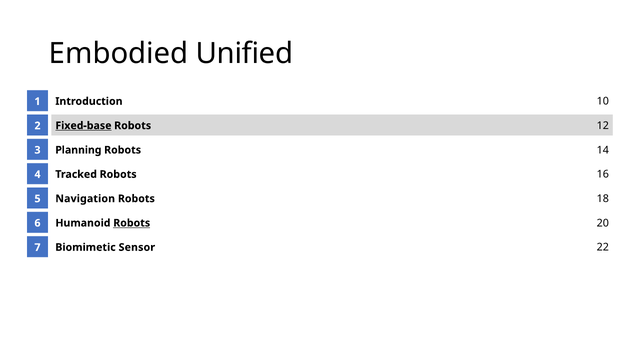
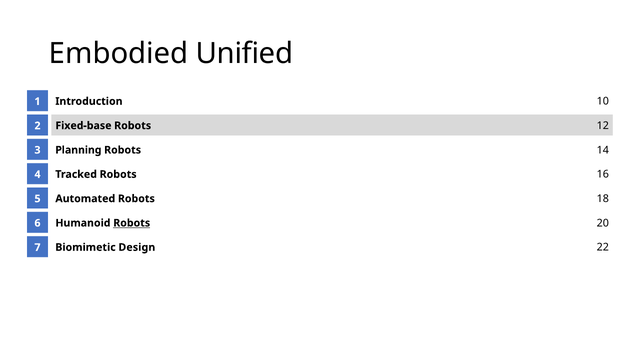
Fixed-base underline: present -> none
Navigation: Navigation -> Automated
Sensor: Sensor -> Design
